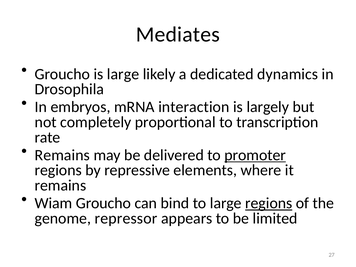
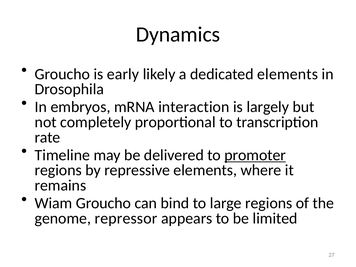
Mediates: Mediates -> Dynamics
is large: large -> early
dedicated dynamics: dynamics -> elements
Remains at (62, 155): Remains -> Timeline
regions at (269, 203) underline: present -> none
